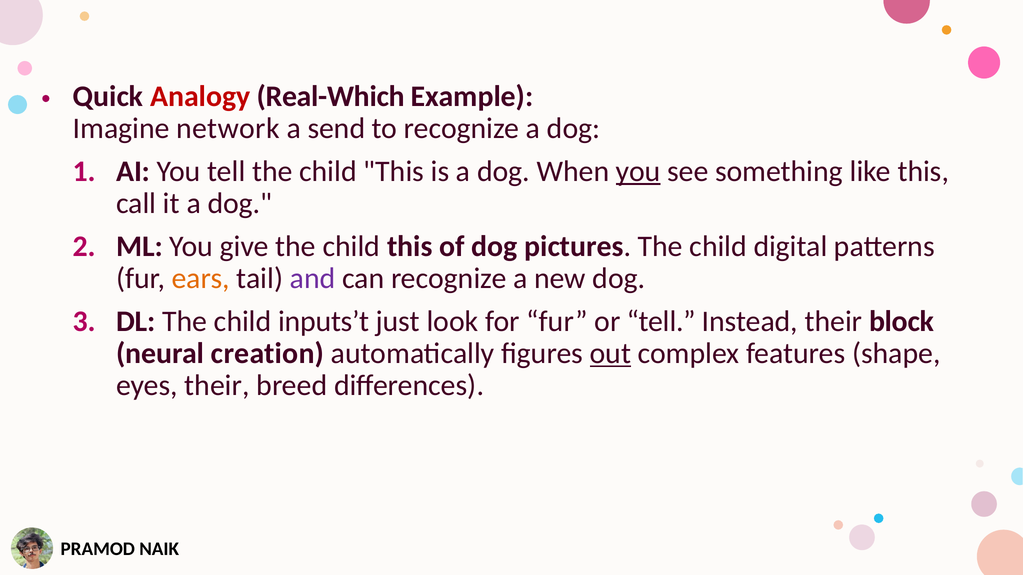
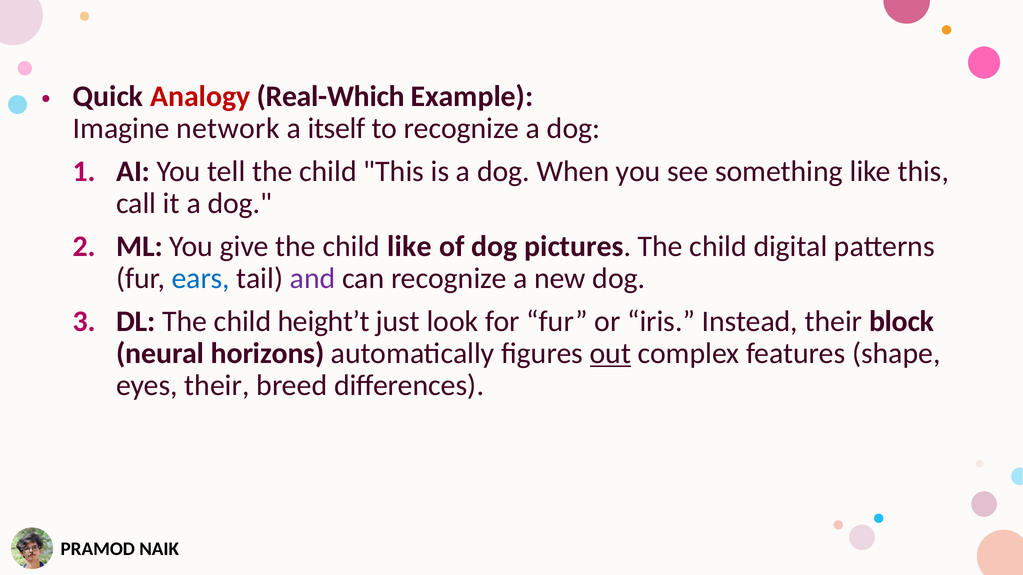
send: send -> itself
you at (638, 171) underline: present -> none
give the child this: this -> like
ears colour: orange -> blue
inputs’t: inputs’t -> height’t
or tell: tell -> iris
creation: creation -> horizons
